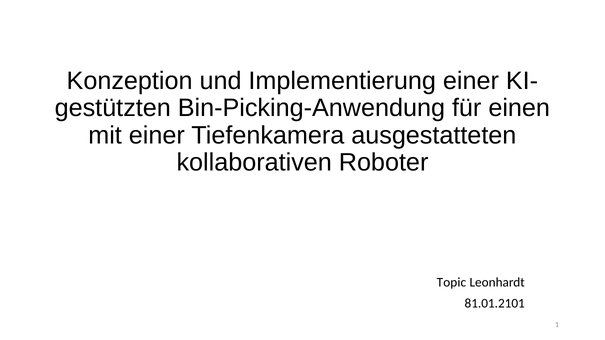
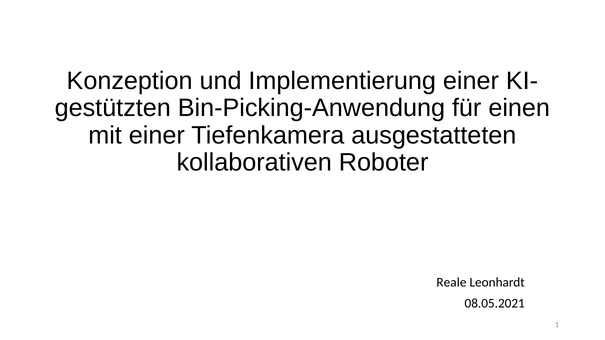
Topic: Topic -> Reale
81.01.2101: 81.01.2101 -> 08.05.2021
